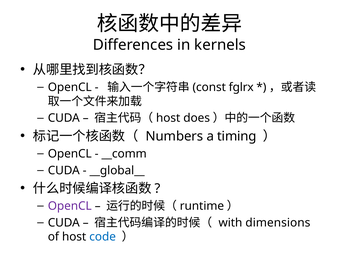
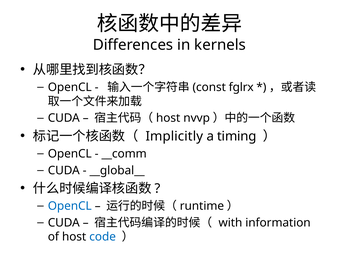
does: does -> nvvp
Numbers: Numbers -> Implicitly
OpenCL at (70, 206) colour: purple -> blue
dimensions: dimensions -> information
